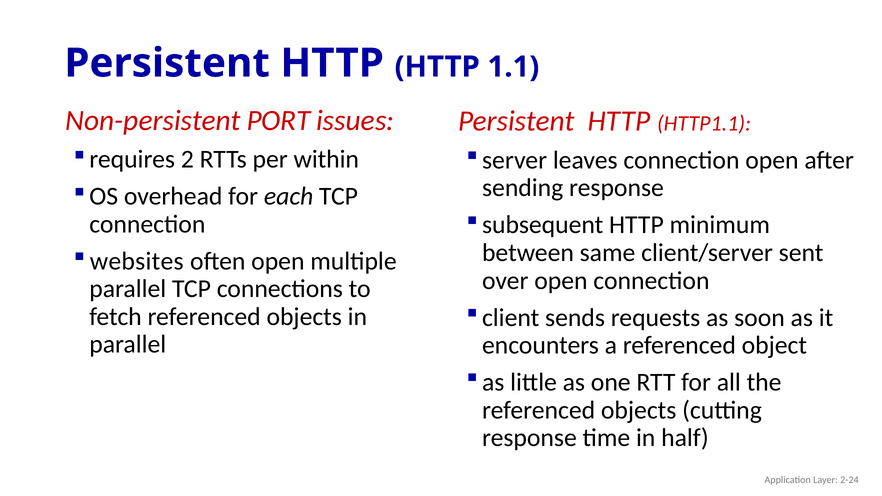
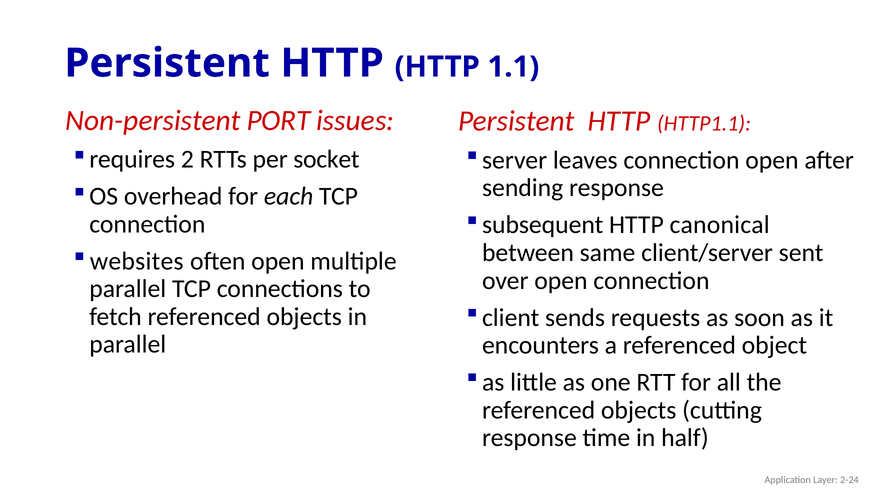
within: within -> socket
minimum: minimum -> canonical
